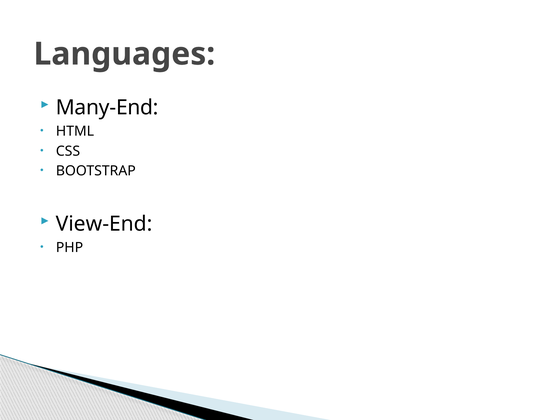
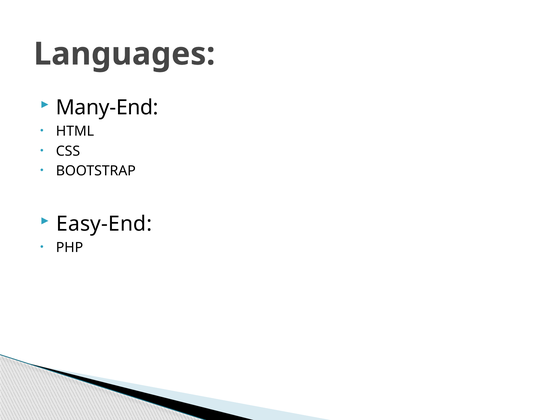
View-End: View-End -> Easy-End
